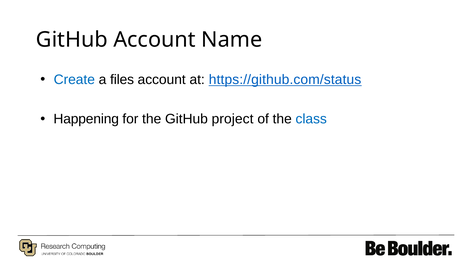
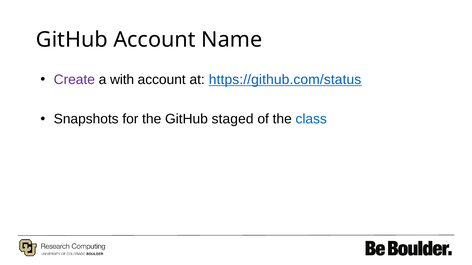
Create colour: blue -> purple
files: files -> with
Happening: Happening -> Snapshots
project: project -> staged
